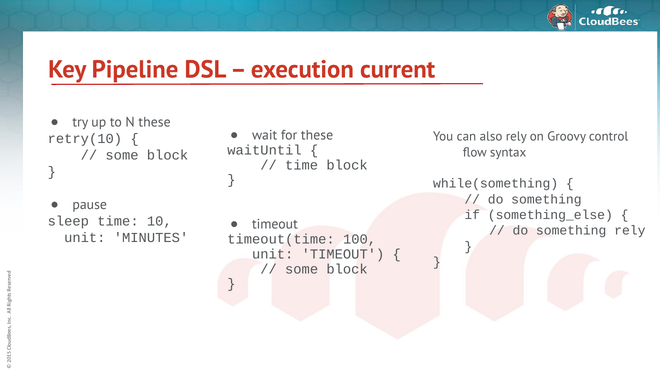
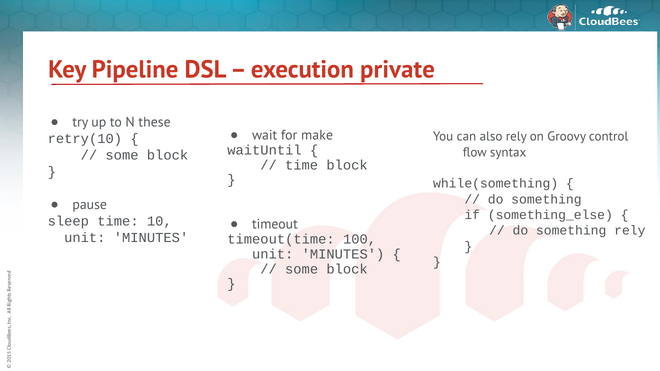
current: current -> private
for these: these -> make
TIMEOUT at (343, 254): TIMEOUT -> MINUTES
